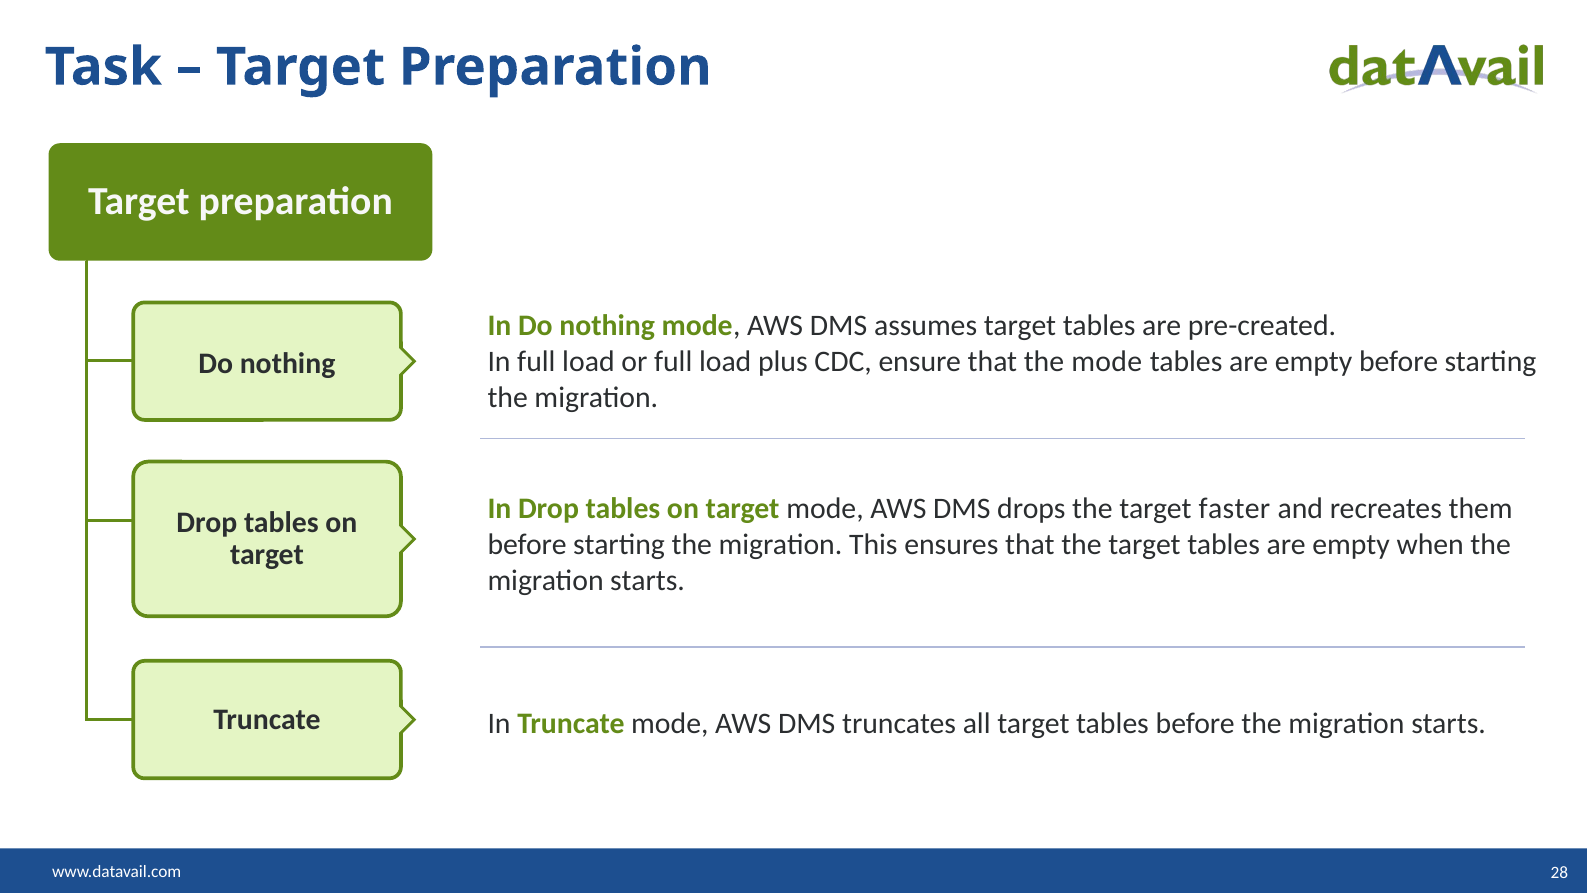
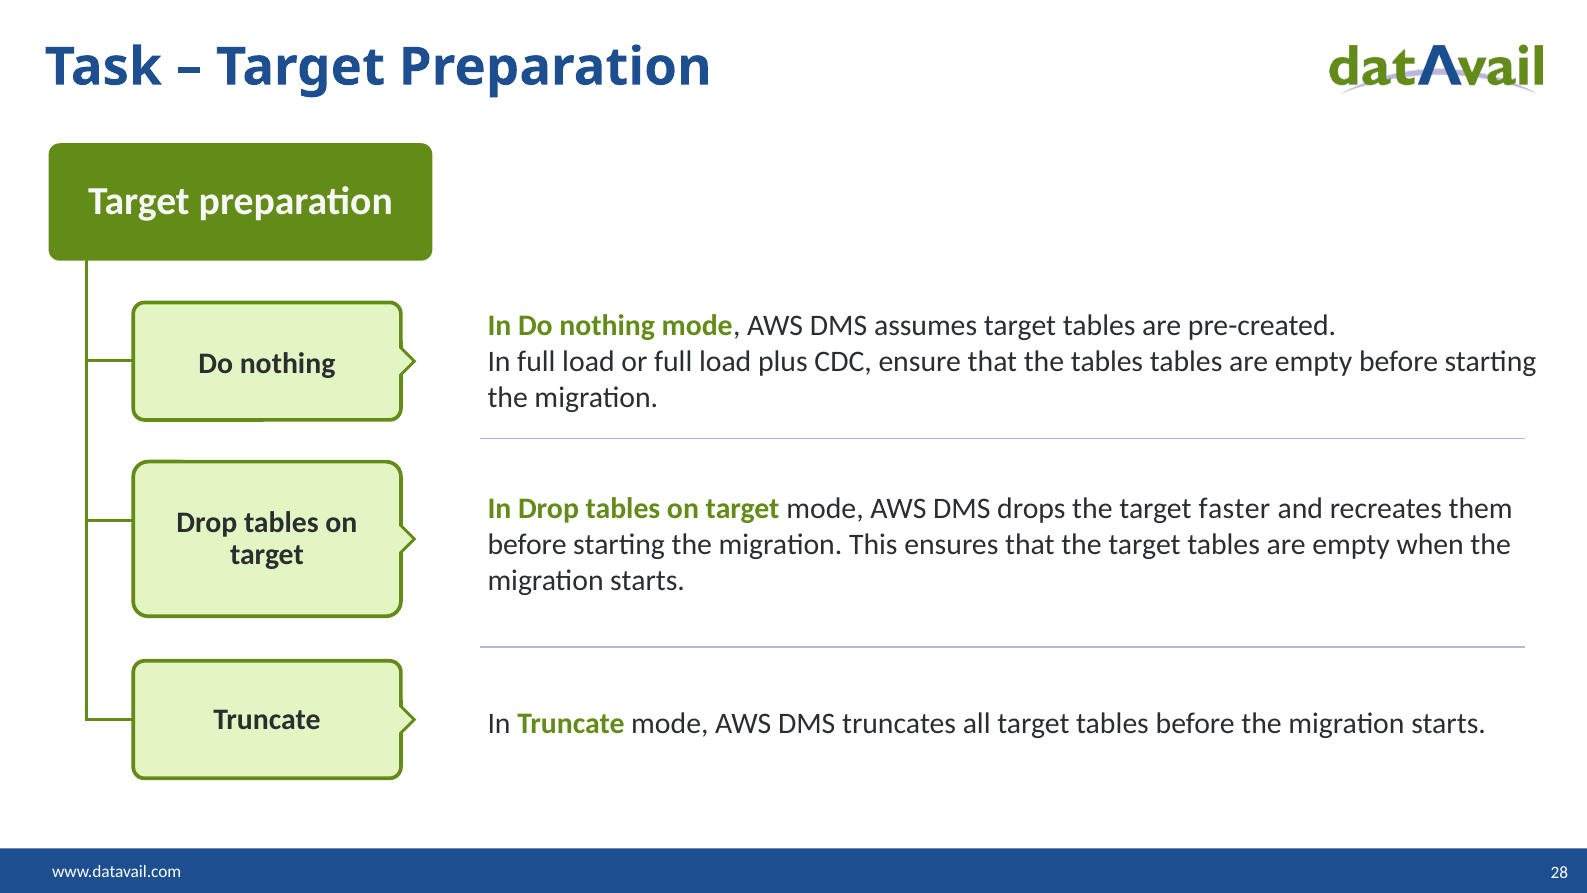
the mode: mode -> tables
